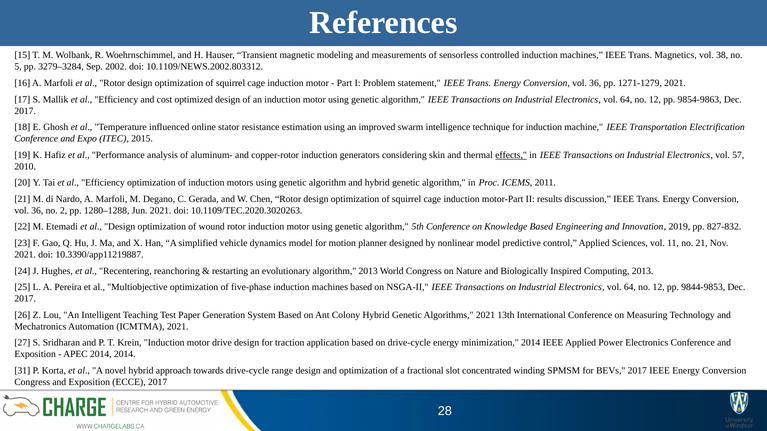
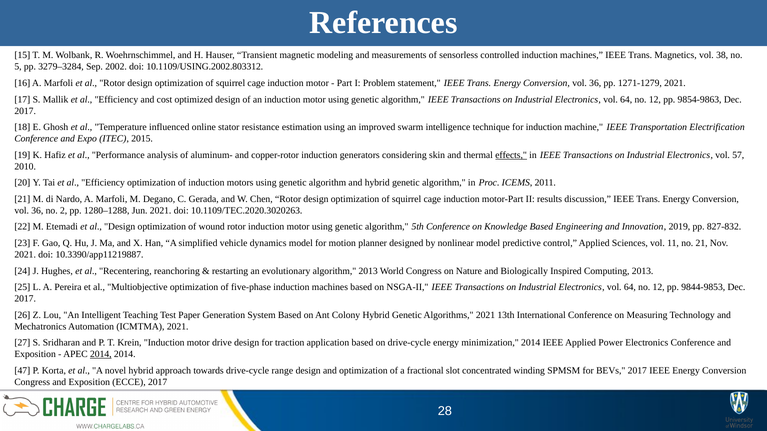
10.1109/NEWS.2002.803312: 10.1109/NEWS.2002.803312 -> 10.1109/USING.2002.803312
2014 at (101, 355) underline: none -> present
31: 31 -> 47
